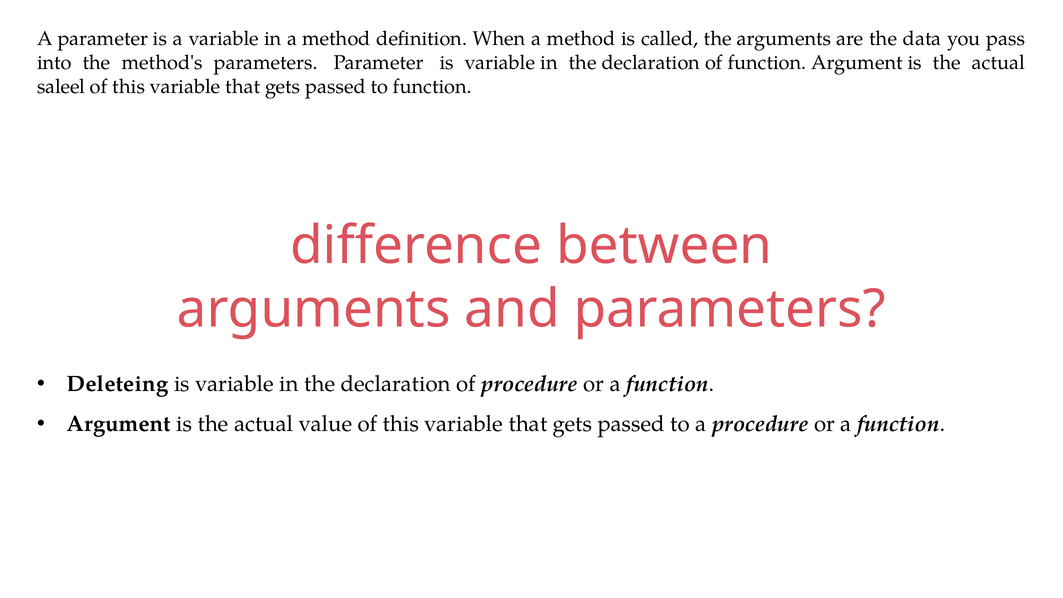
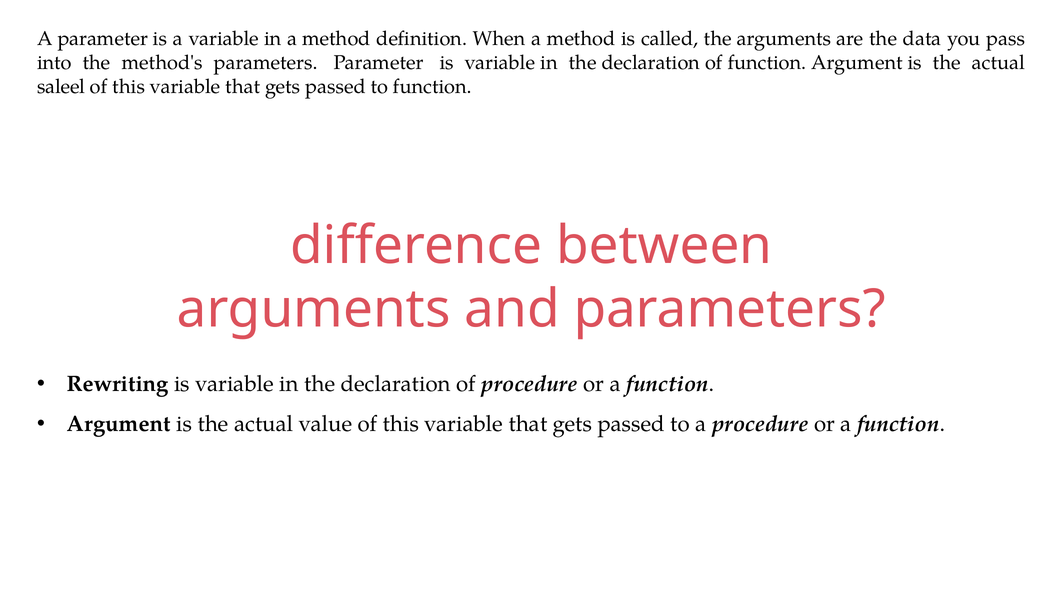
Deleteing: Deleteing -> Rewriting
